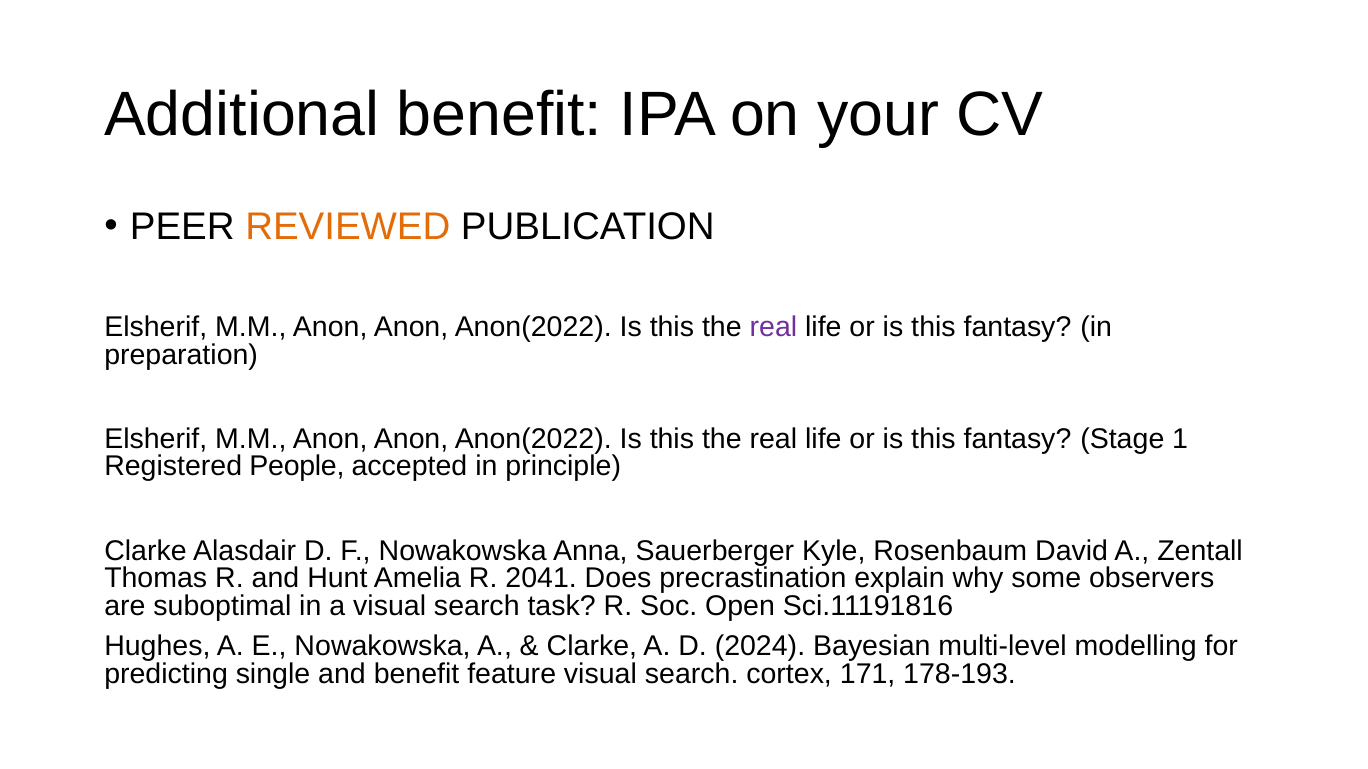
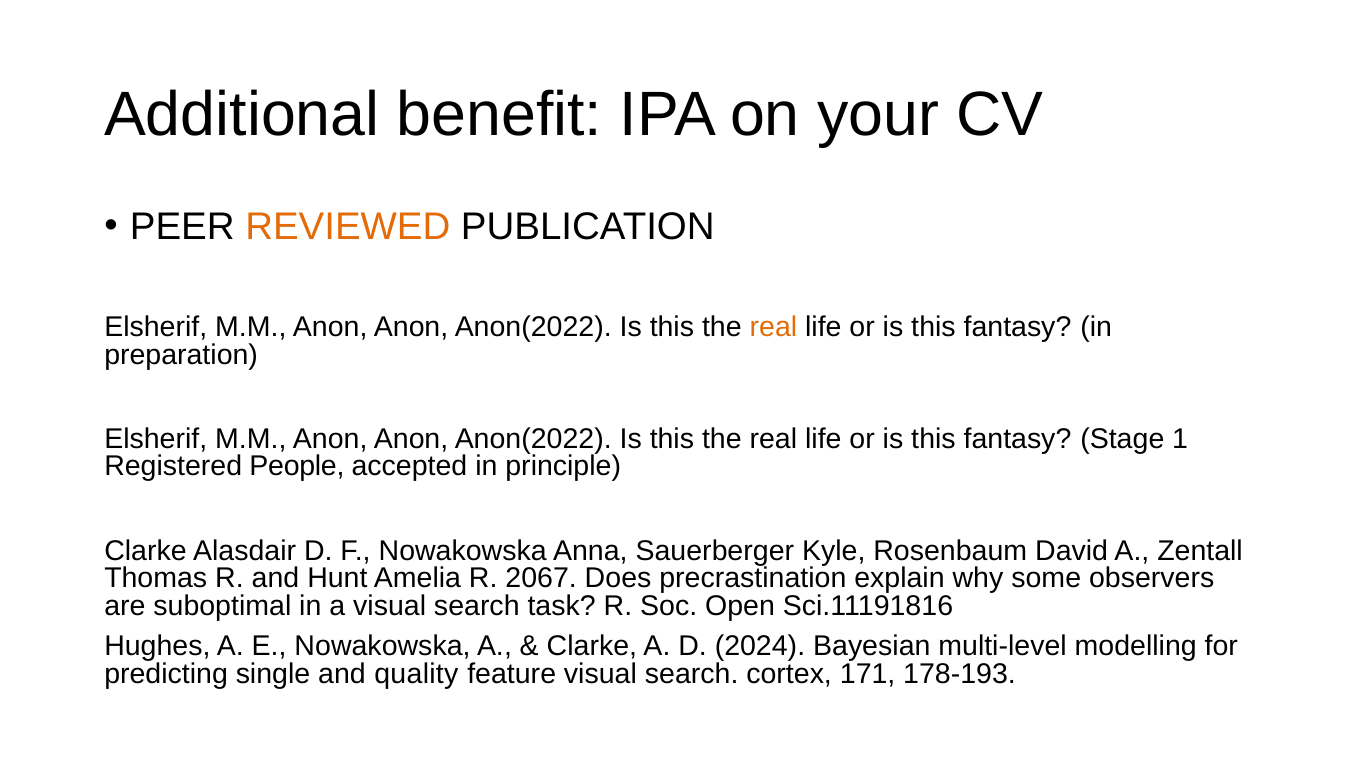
real at (773, 327) colour: purple -> orange
2041: 2041 -> 2067
and benefit: benefit -> quality
